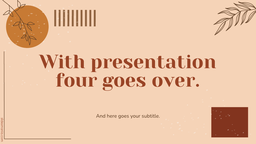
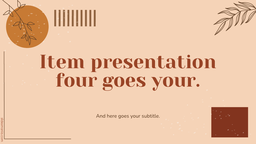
With: With -> Item
over at (176, 80): over -> your
